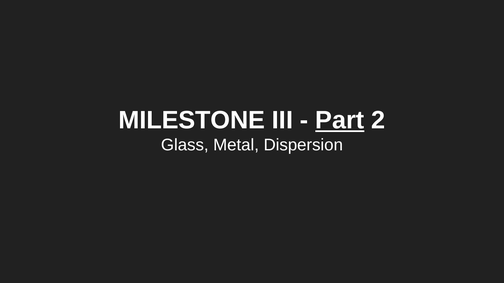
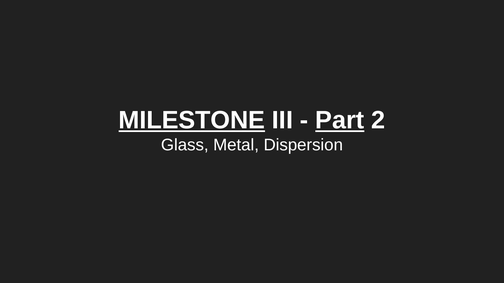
MILESTONE underline: none -> present
